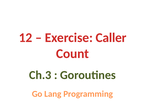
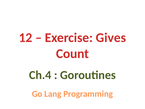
Caller: Caller -> Gives
Ch.3: Ch.3 -> Ch.4
